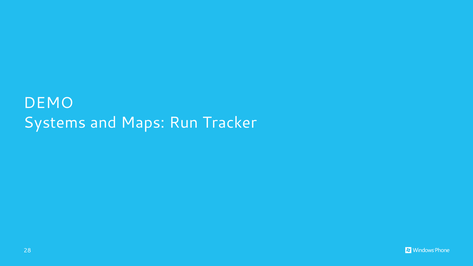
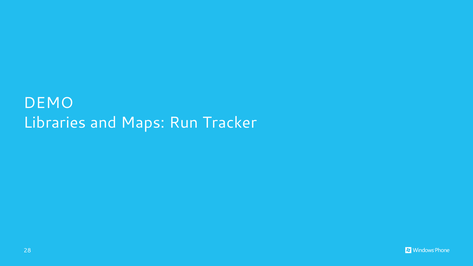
Systems: Systems -> Libraries
